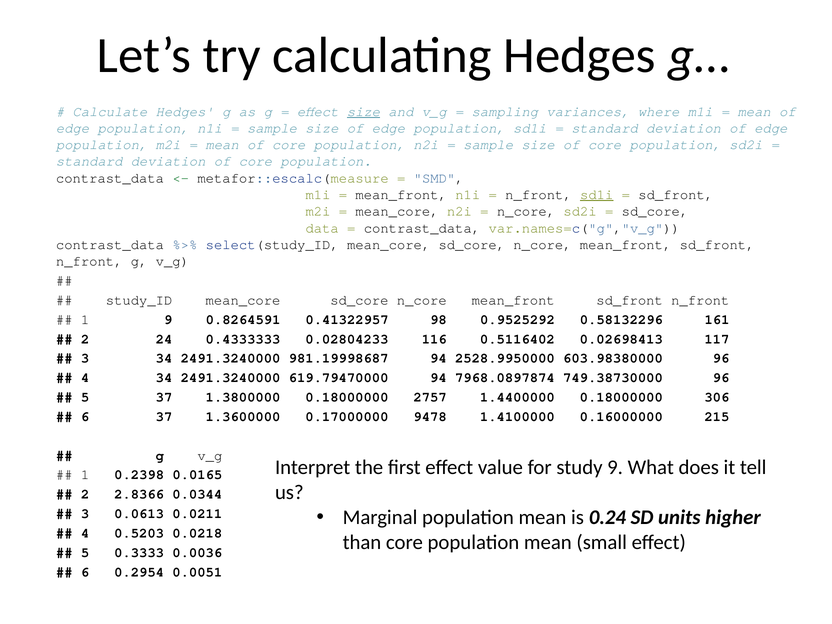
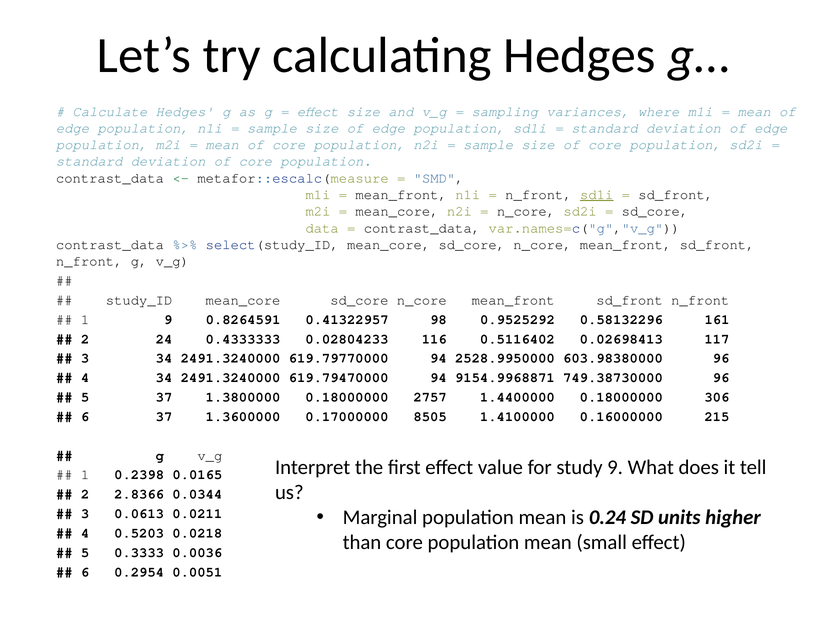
size at (364, 111) underline: present -> none
981.19998687: 981.19998687 -> 619.79770000
7968.0897874: 7968.0897874 -> 9154.9968871
9478: 9478 -> 8505
